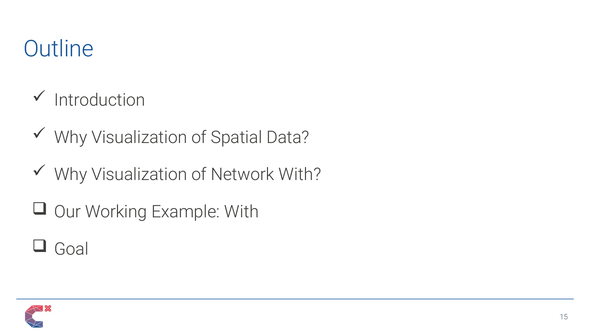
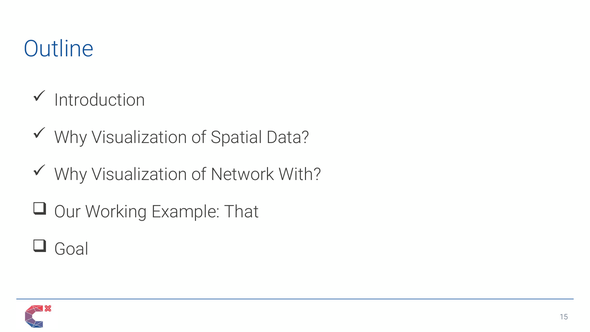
Example With: With -> That
